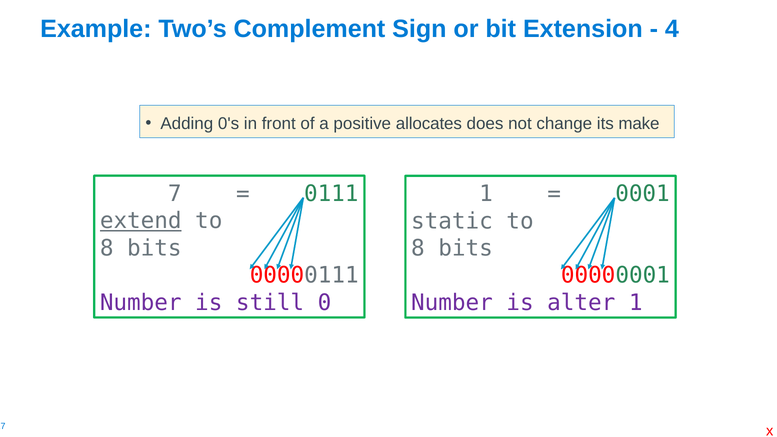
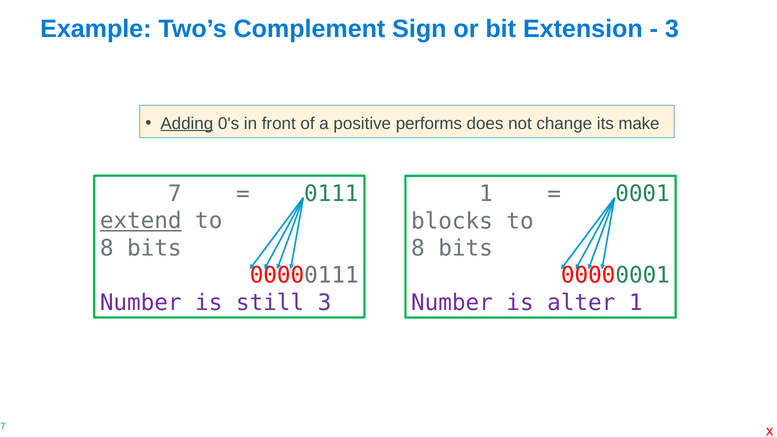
4 at (672, 29): 4 -> 3
Adding underline: none -> present
allocates: allocates -> performs
static: static -> blocks
still 0: 0 -> 3
